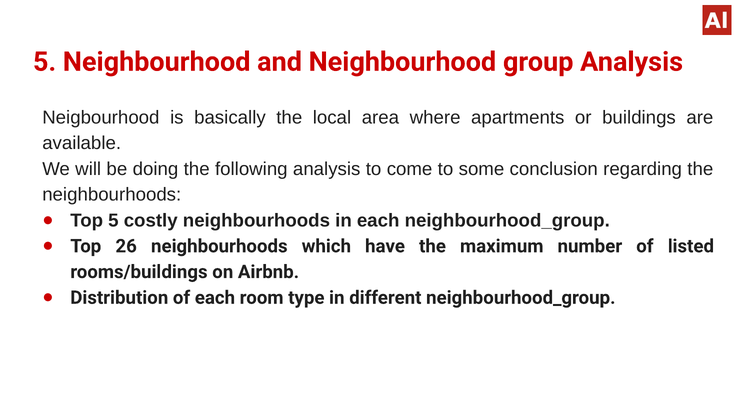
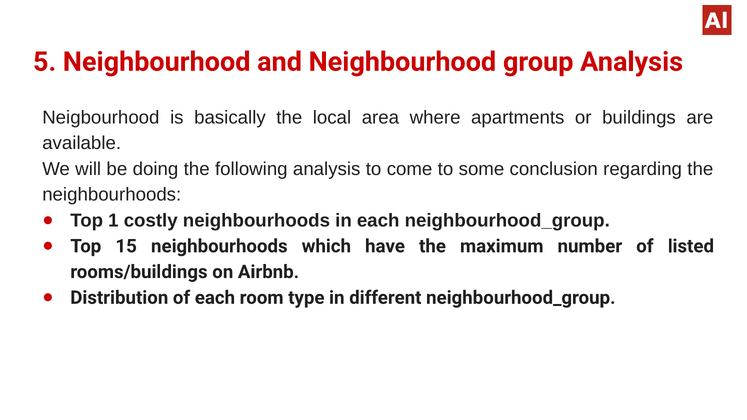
Top 5: 5 -> 1
26: 26 -> 15
